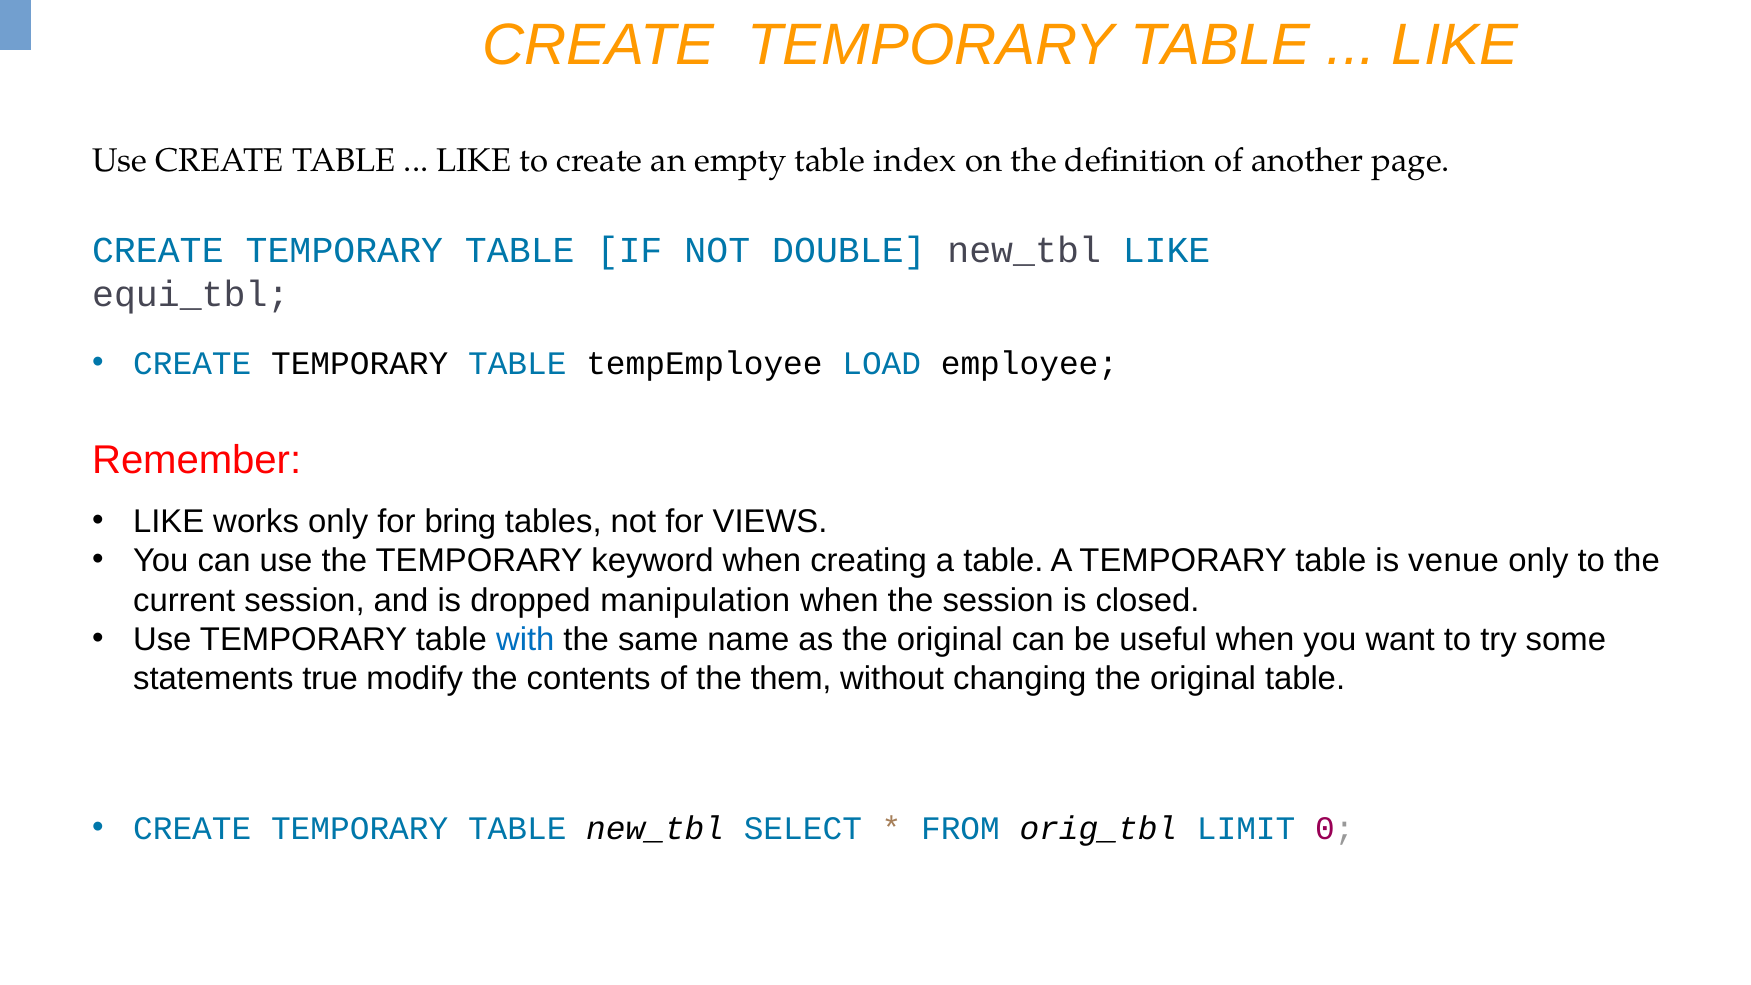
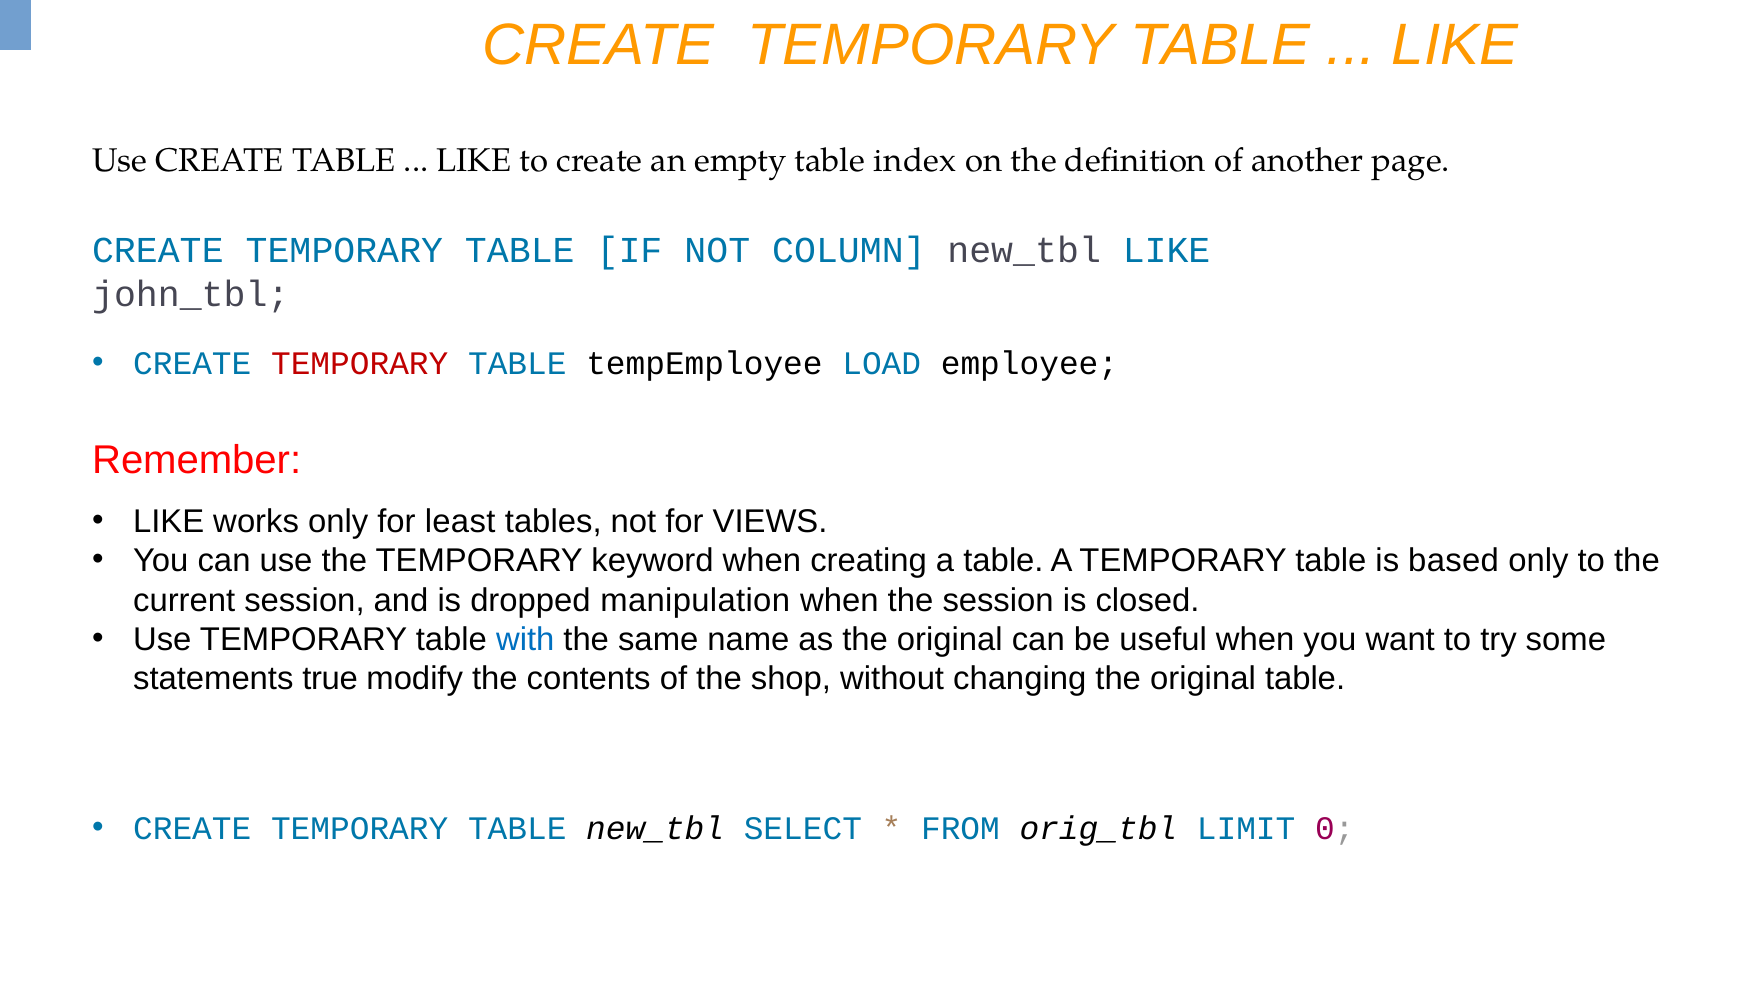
DOUBLE: DOUBLE -> COLUMN
equi_tbl: equi_tbl -> john_tbl
TEMPORARY at (360, 363) colour: black -> red
bring: bring -> least
venue: venue -> based
them: them -> shop
